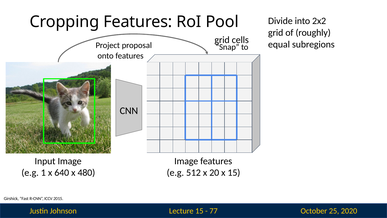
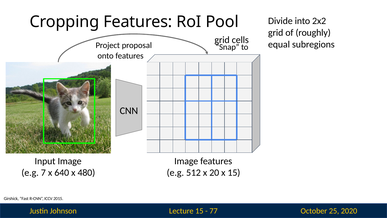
1: 1 -> 7
